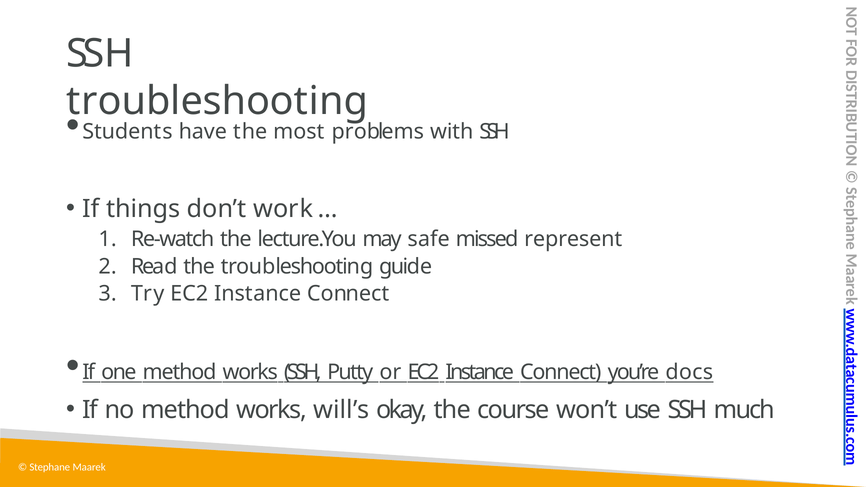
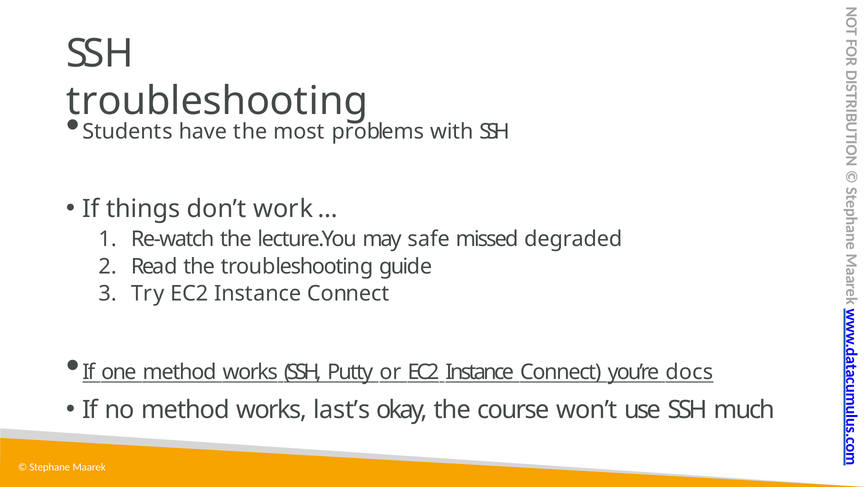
represent: represent -> degraded
will’s: will’s -> last’s
